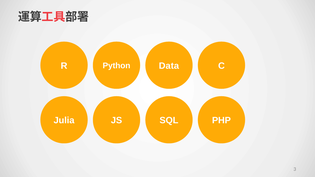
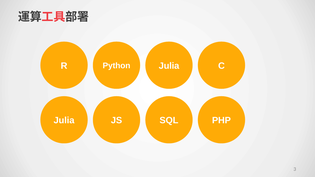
Python Data: Data -> Julia
